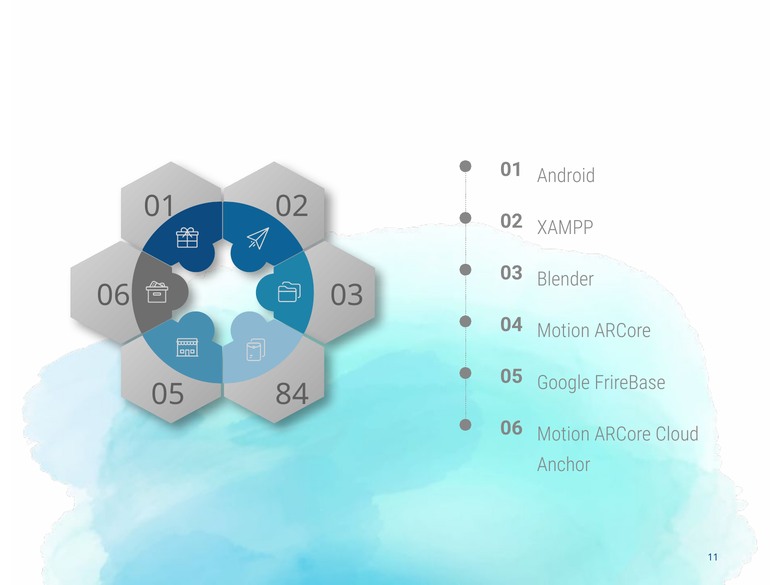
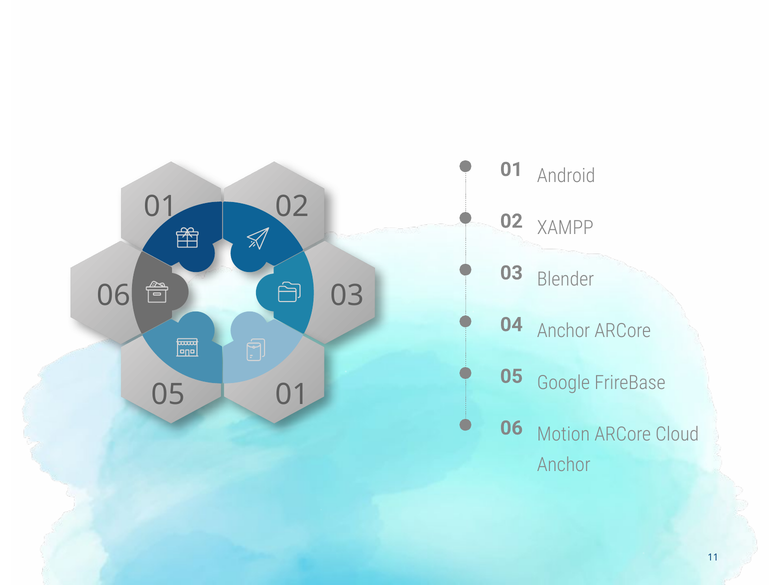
Motion at (563, 331): Motion -> Anchor
05 84: 84 -> 01
